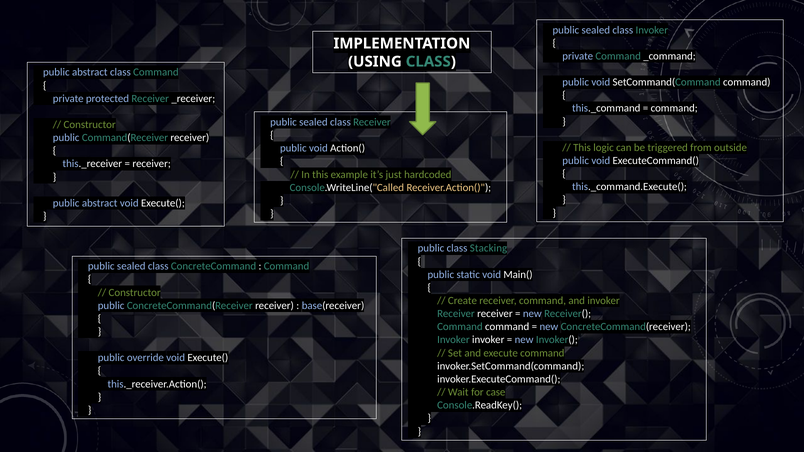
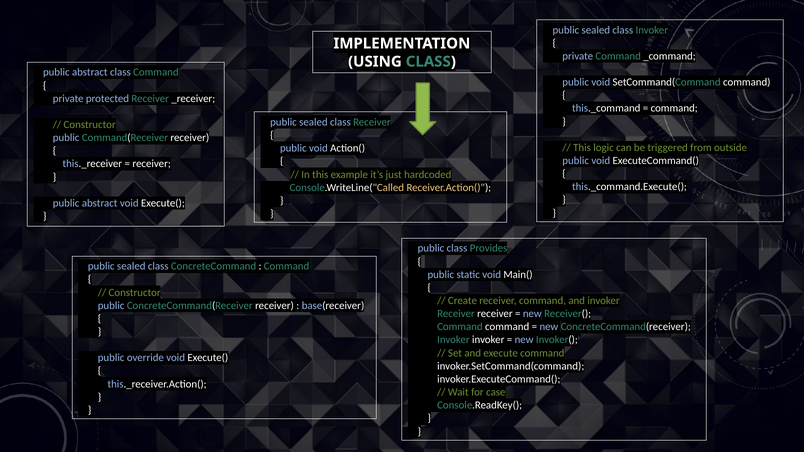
Stacking: Stacking -> Provides
